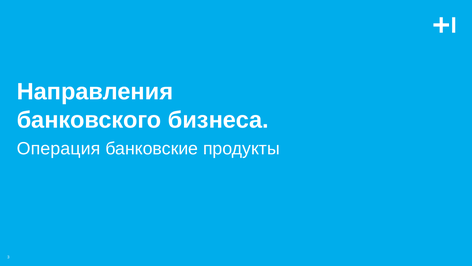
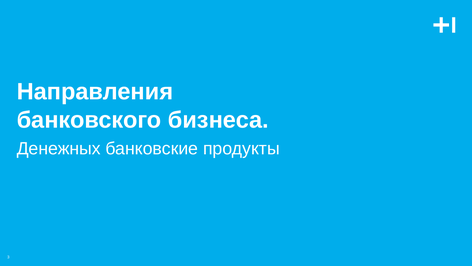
Операция: Операция -> Денежных
